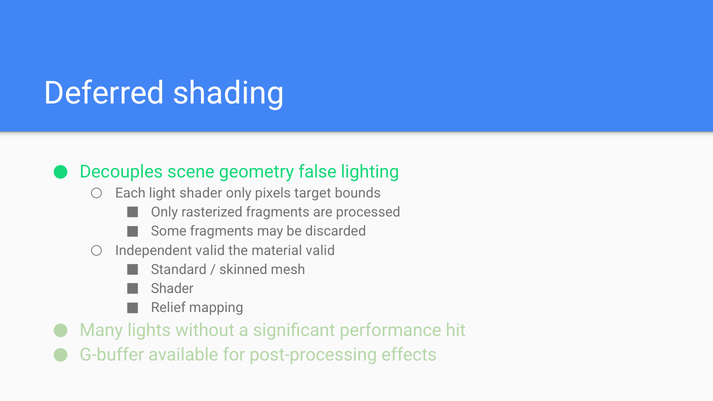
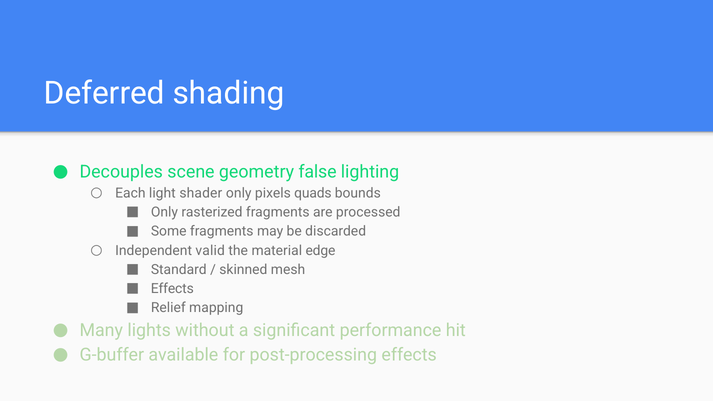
target: target -> quads
material valid: valid -> edge
Shader at (172, 289): Shader -> Effects
